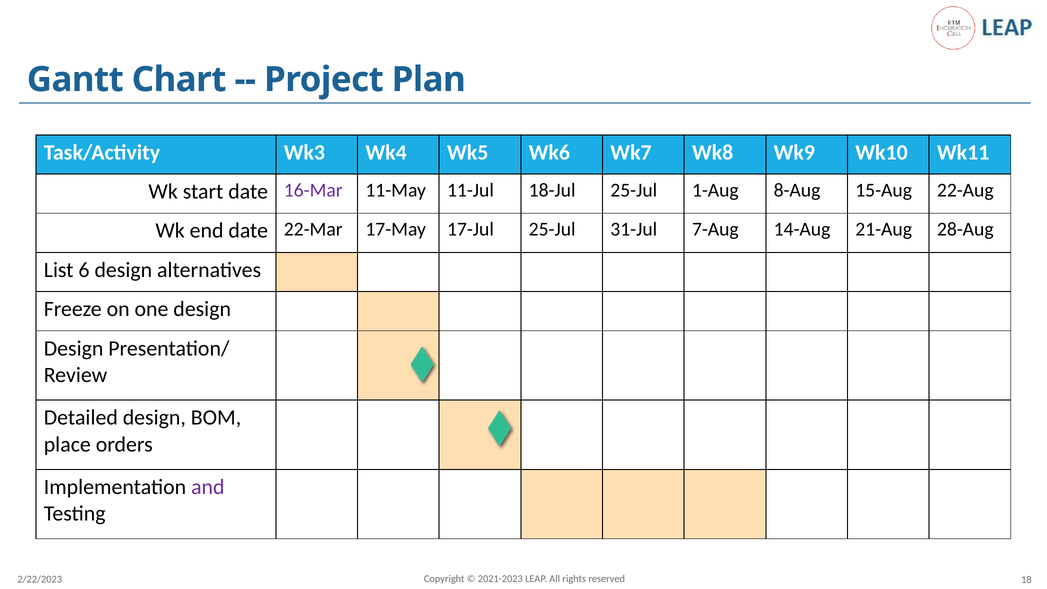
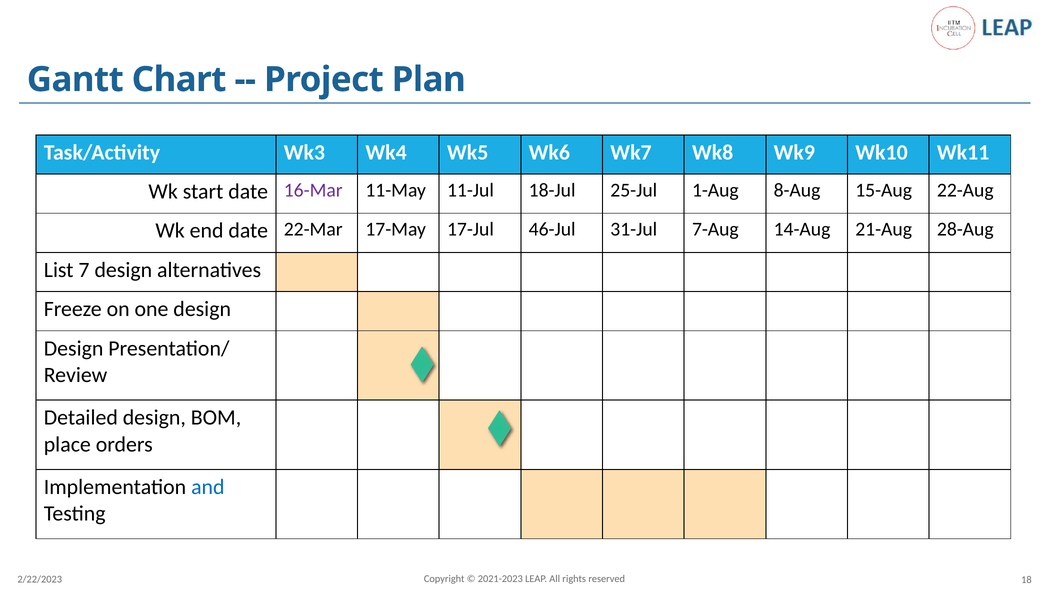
17-Jul 25-Jul: 25-Jul -> 46-Jul
6: 6 -> 7
and colour: purple -> blue
